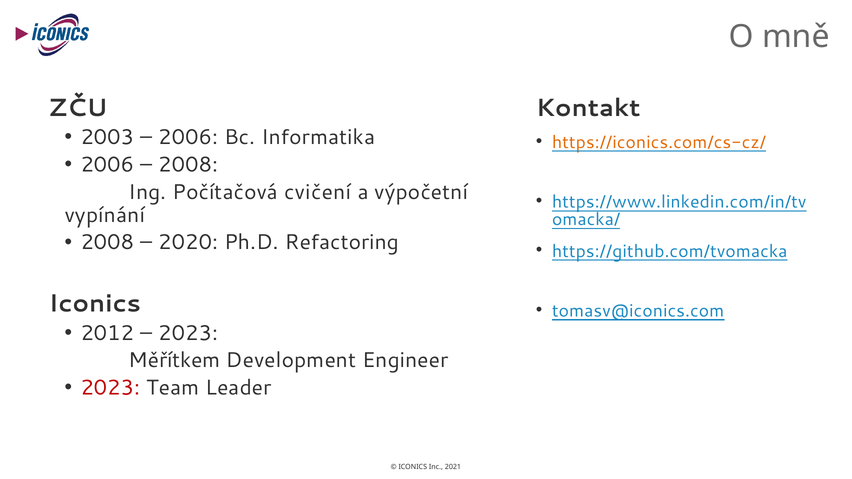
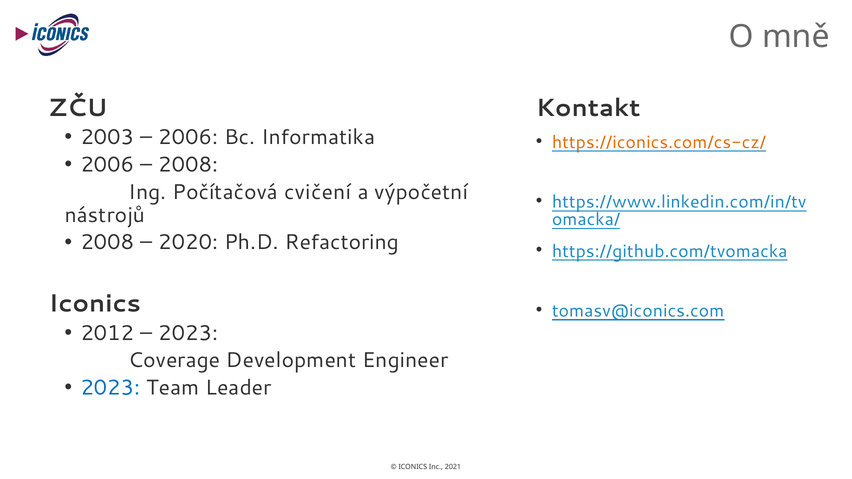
vypínání: vypínání -> nástrojů
Měřítkem: Měřítkem -> Coverage
2023 at (110, 388) colour: red -> blue
